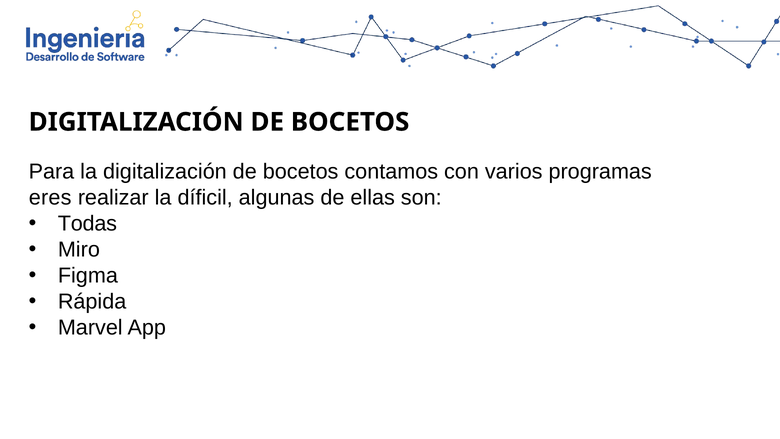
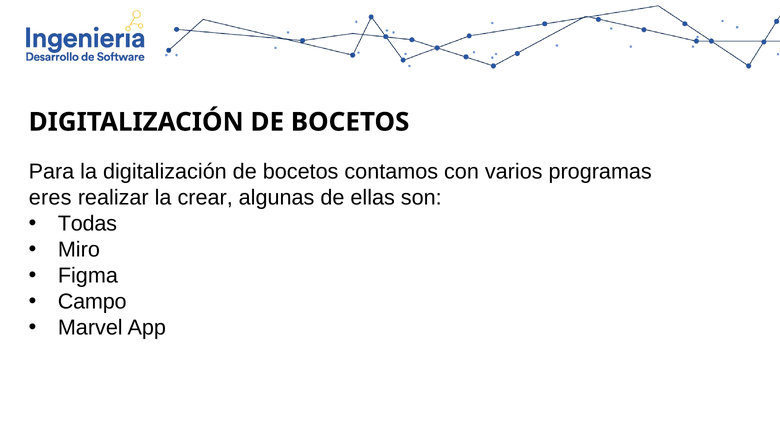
díficil: díficil -> crear
Rápida: Rápida -> Campo
